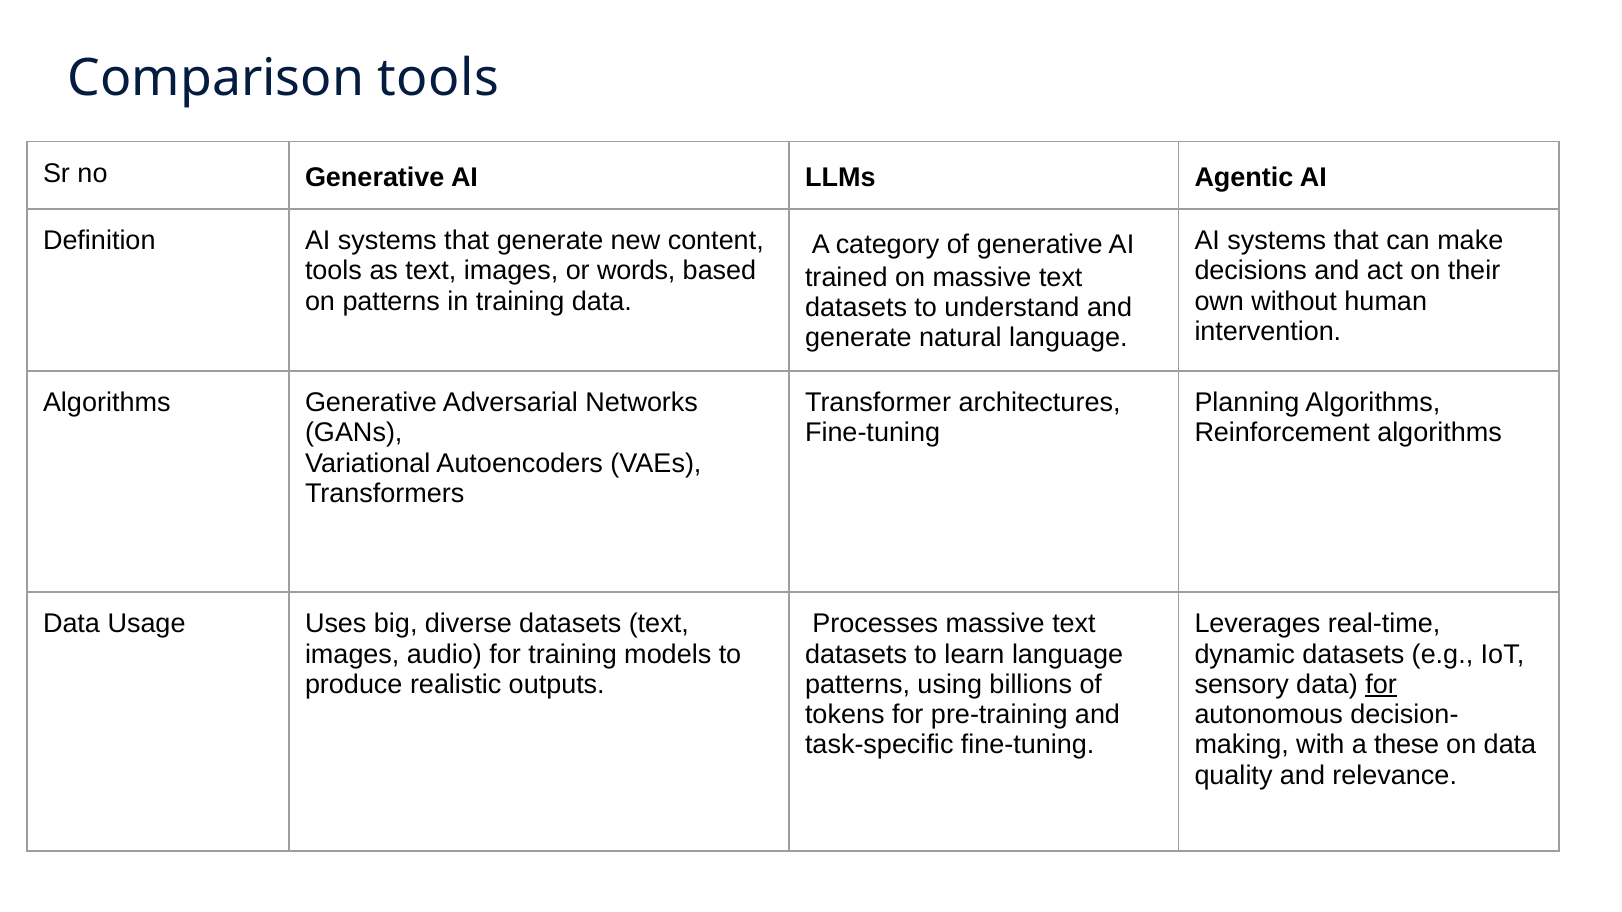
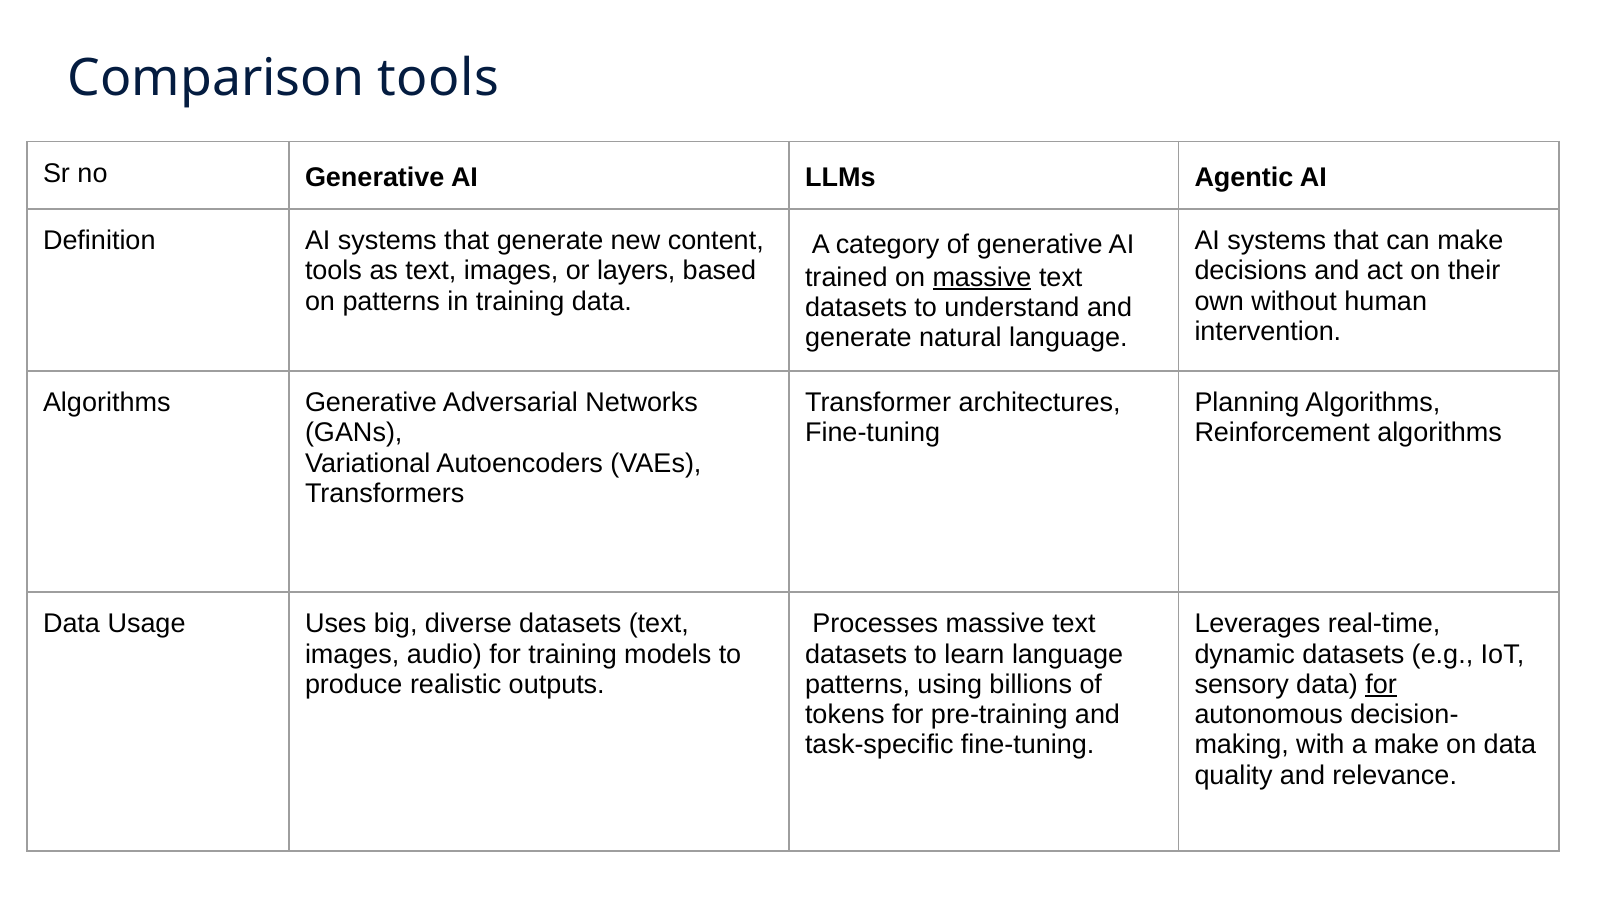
words: words -> layers
massive at (982, 278) underline: none -> present
a these: these -> make
